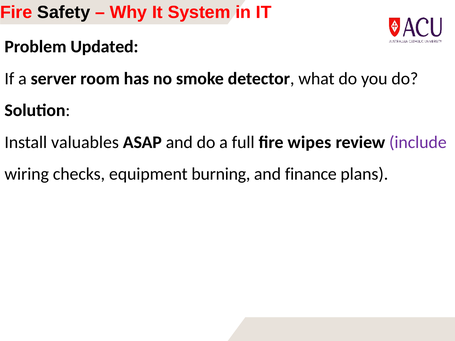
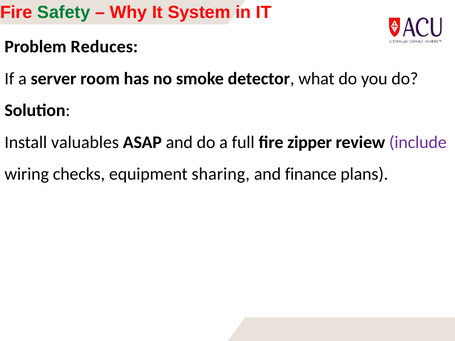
Safety colour: black -> green
Updated: Updated -> Reduces
wipes: wipes -> zipper
burning: burning -> sharing
